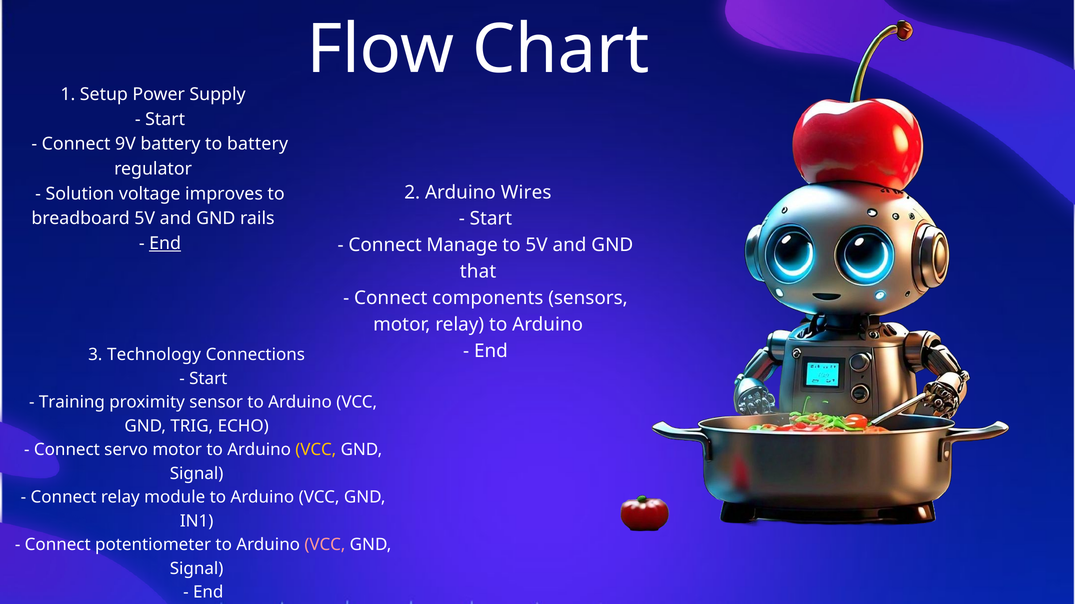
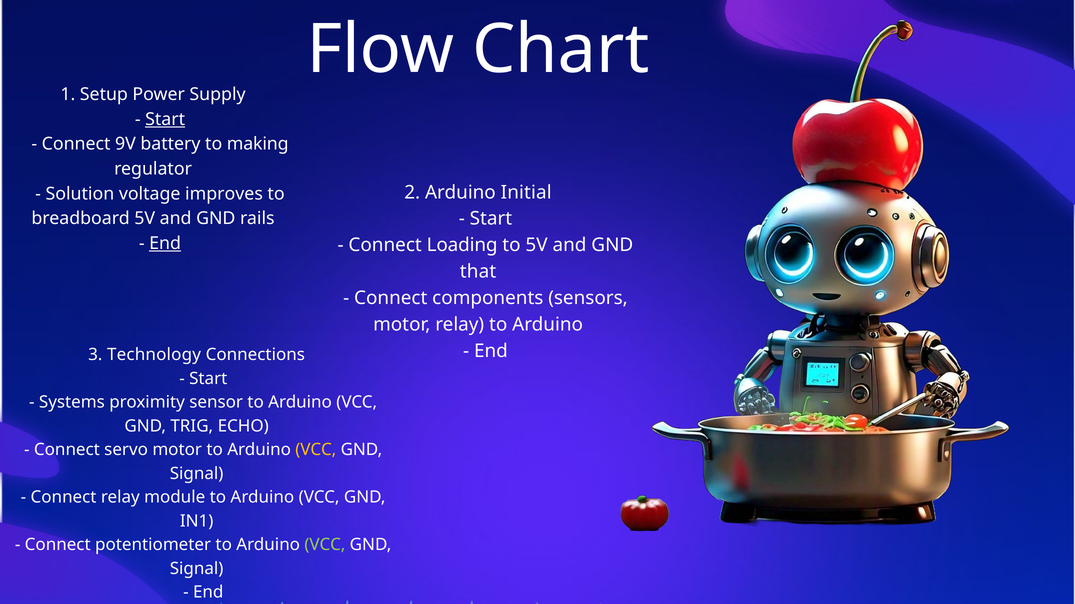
Start at (165, 119) underline: none -> present
to battery: battery -> making
Wires: Wires -> Initial
Manage: Manage -> Loading
Training: Training -> Systems
VCC at (325, 545) colour: pink -> light green
